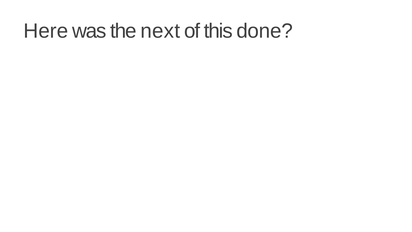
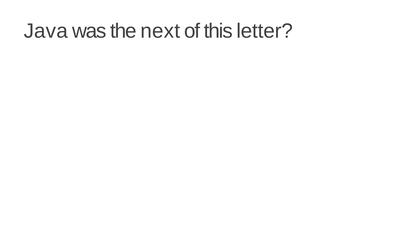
Here: Here -> Java
done: done -> letter
